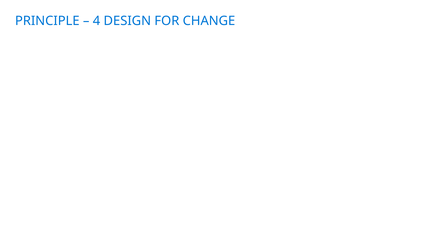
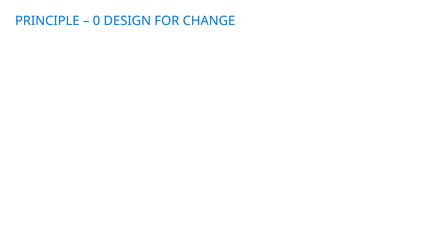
4: 4 -> 0
